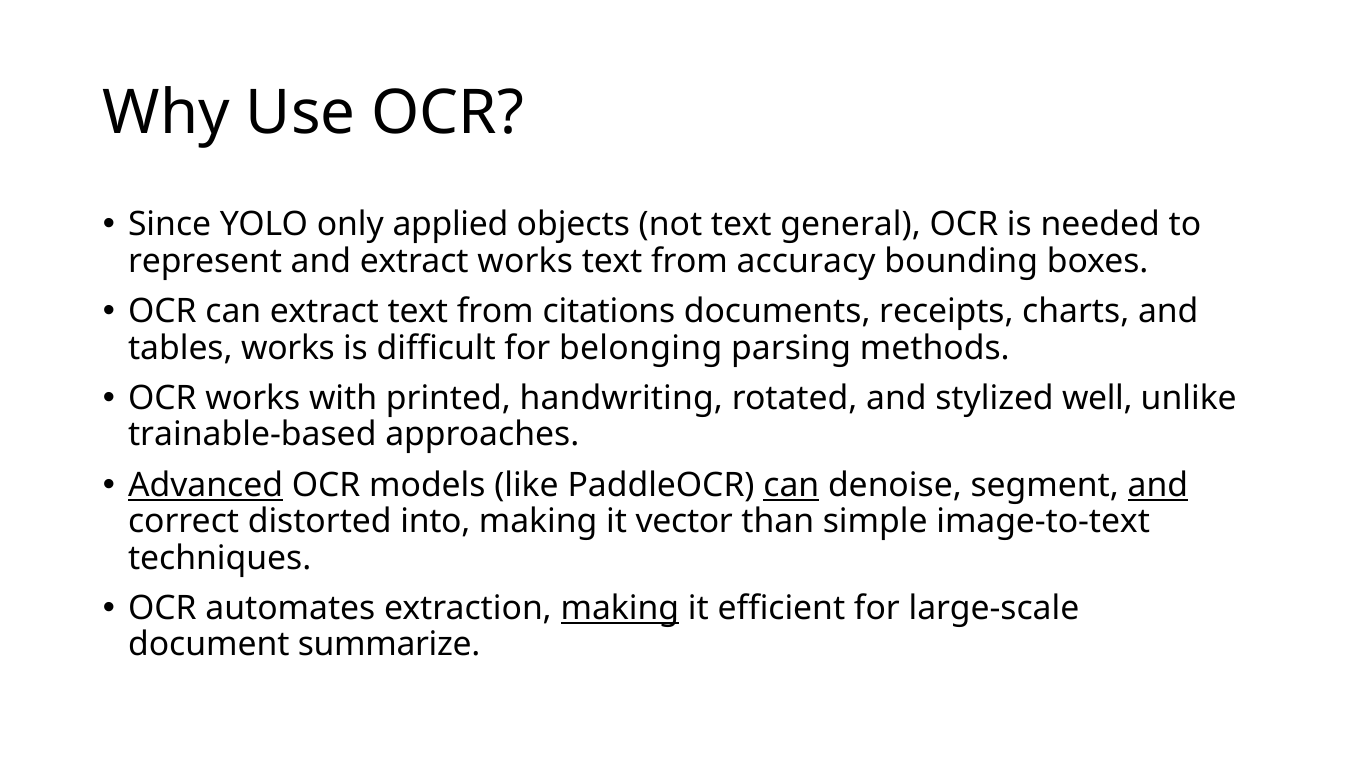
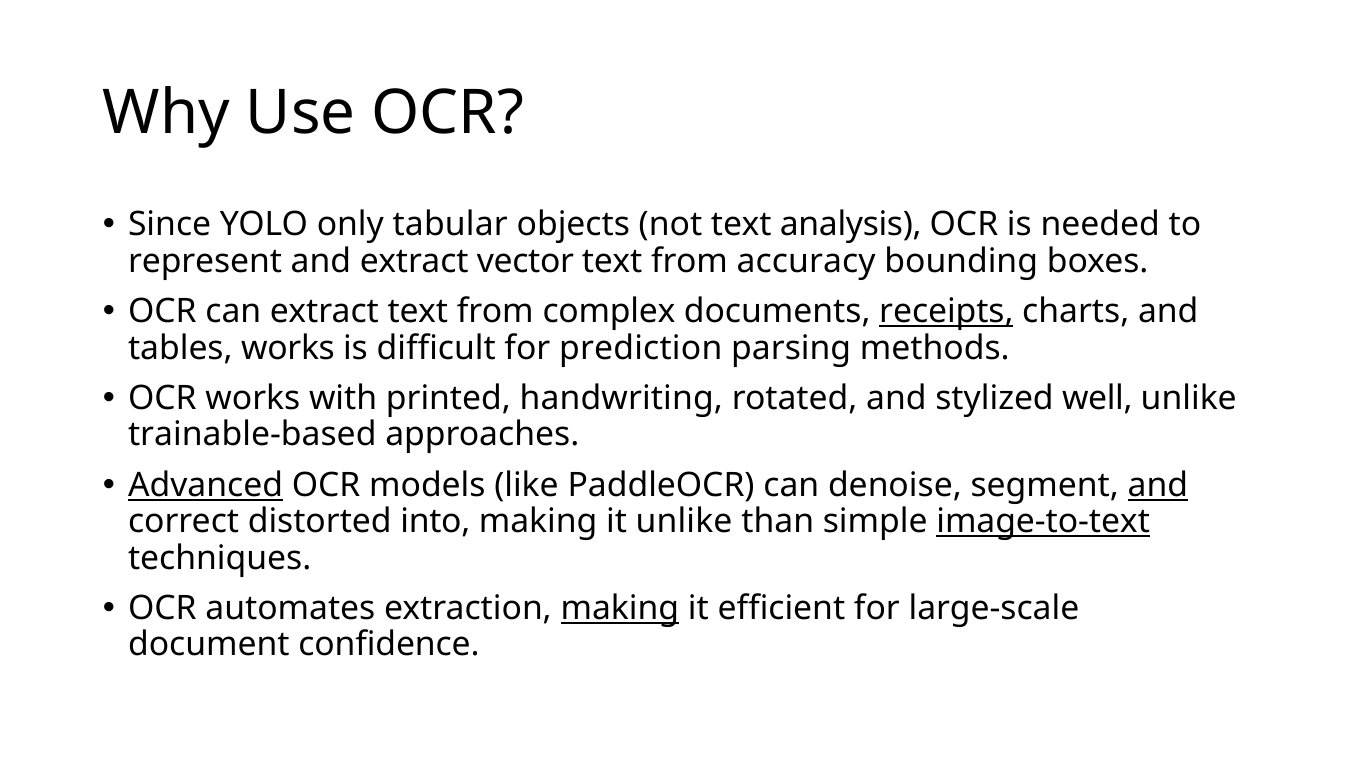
applied: applied -> tabular
general: general -> analysis
extract works: works -> vector
citations: citations -> complex
receipts underline: none -> present
belonging: belonging -> prediction
can at (791, 485) underline: present -> none
it vector: vector -> unlike
image-to-text underline: none -> present
summarize: summarize -> confidence
